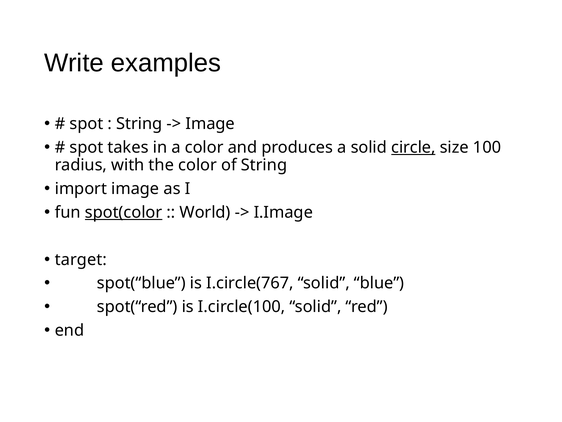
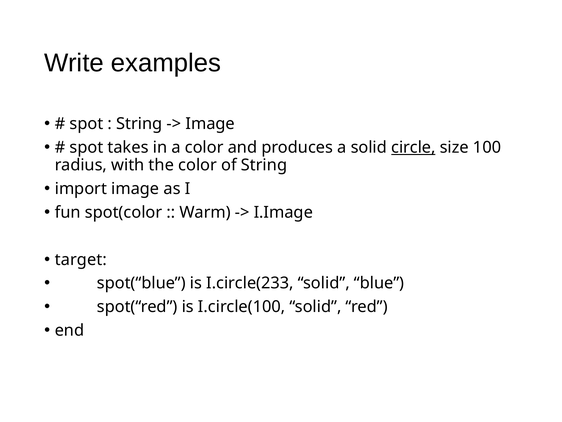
spot(color underline: present -> none
World: World -> Warm
I.circle(767: I.circle(767 -> I.circle(233
